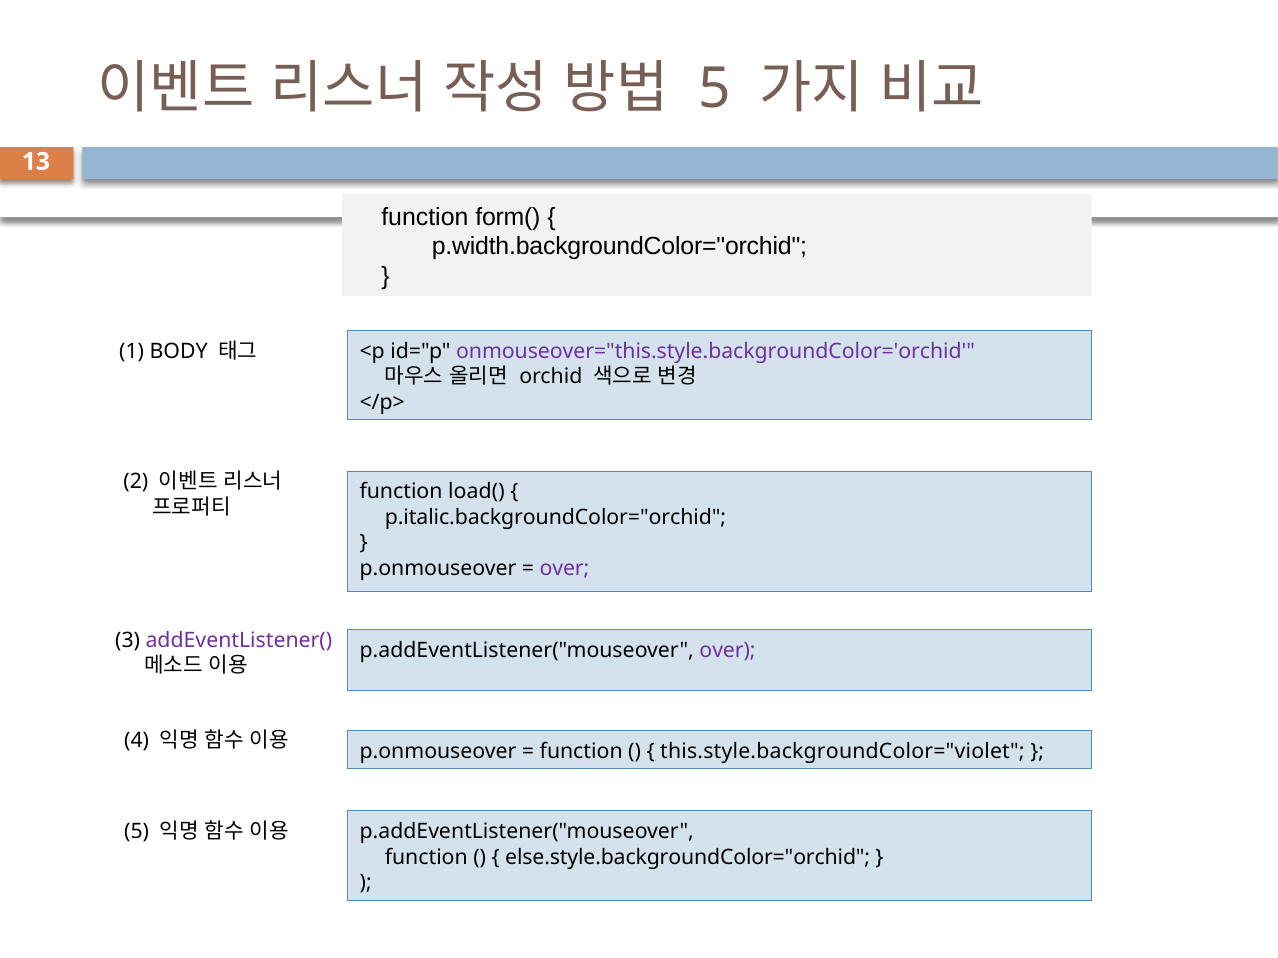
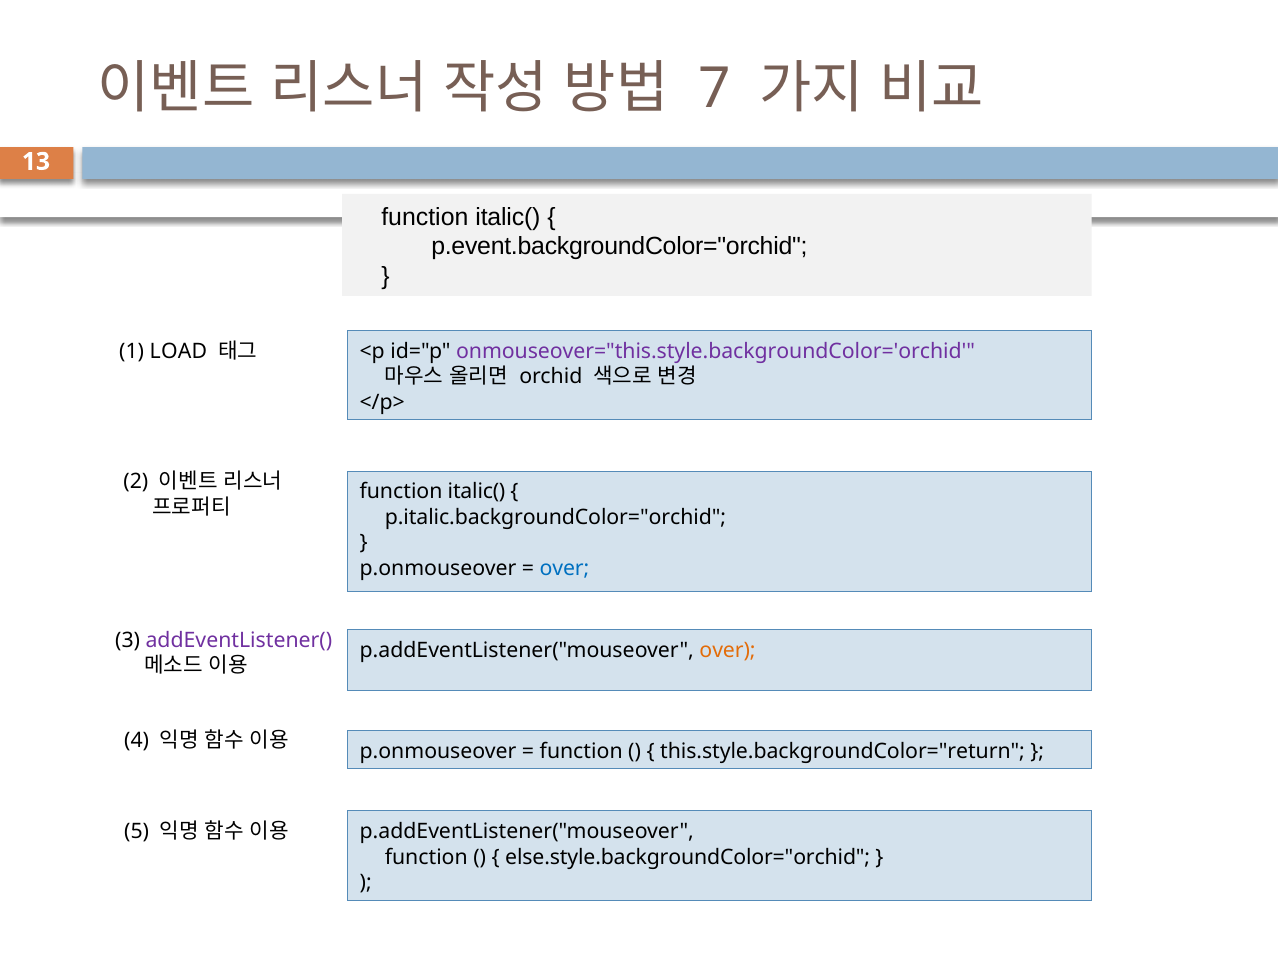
5 at (714, 88): 5 -> 7
form( at (508, 217): form( -> italic(
p.width.backgroundColor="orchid: p.width.backgroundColor="orchid -> p.event.backgroundColor="orchid
BODY: BODY -> LOAD
load( at (476, 492): load( -> italic(
over at (564, 569) colour: purple -> blue
over at (728, 651) colour: purple -> orange
this.style.backgroundColor="violet: this.style.backgroundColor="violet -> this.style.backgroundColor="return
